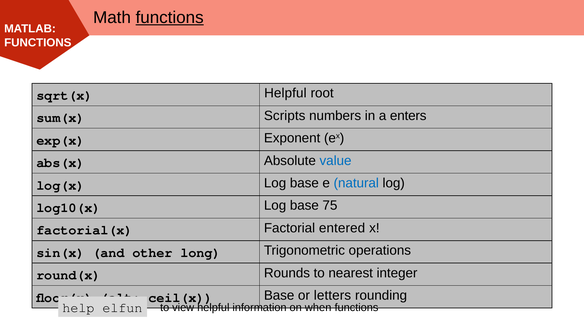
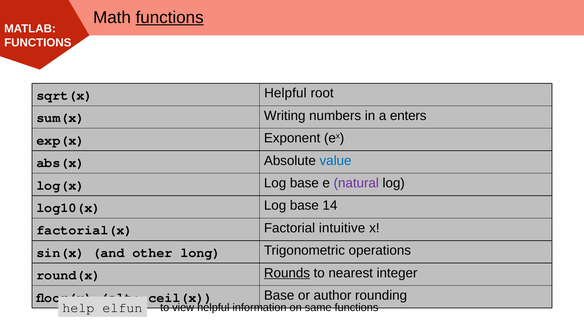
Scripts: Scripts -> Writing
natural colour: blue -> purple
75: 75 -> 14
entered: entered -> intuitive
Rounds underline: none -> present
letters: letters -> author
when: when -> same
